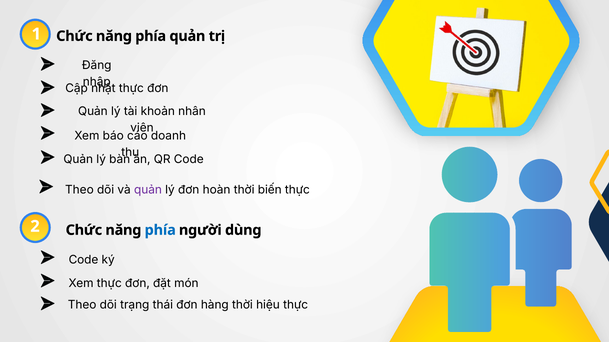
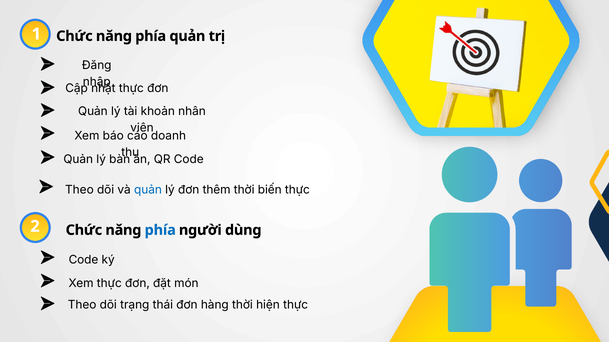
quản at (148, 190) colour: purple -> blue
hoàn: hoàn -> thêm
hiệu: hiệu -> hiện
